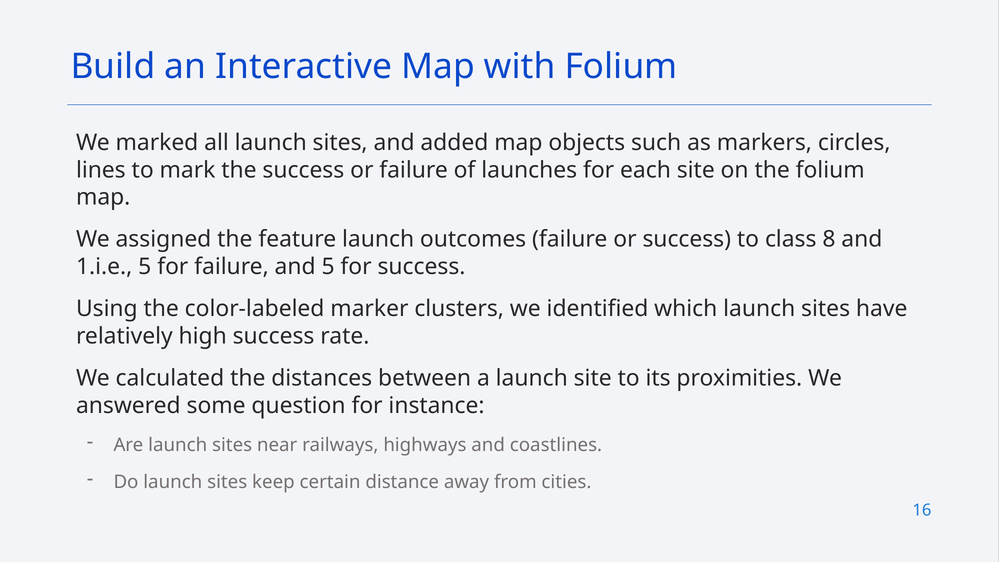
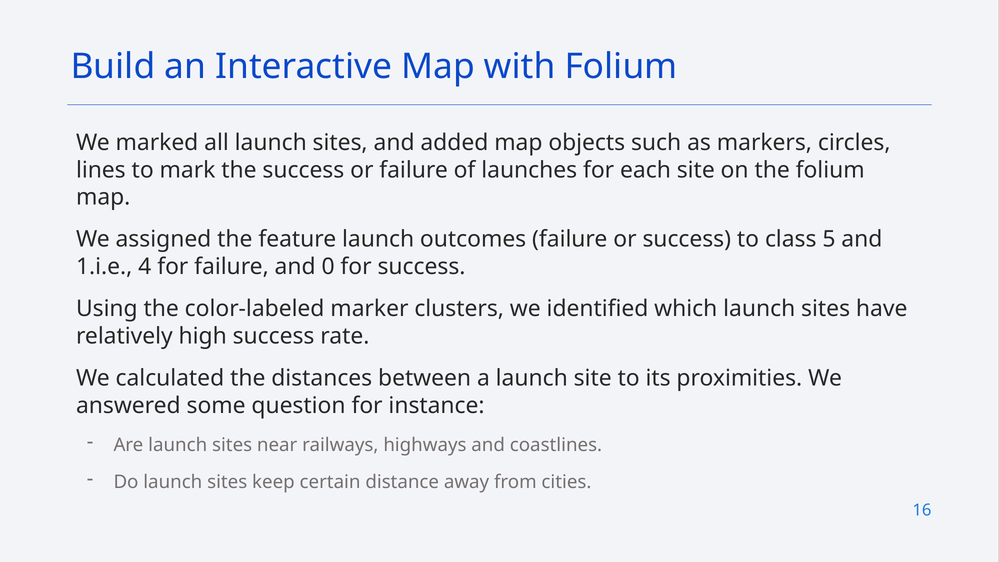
8: 8 -> 5
1.i.e 5: 5 -> 4
and 5: 5 -> 0
